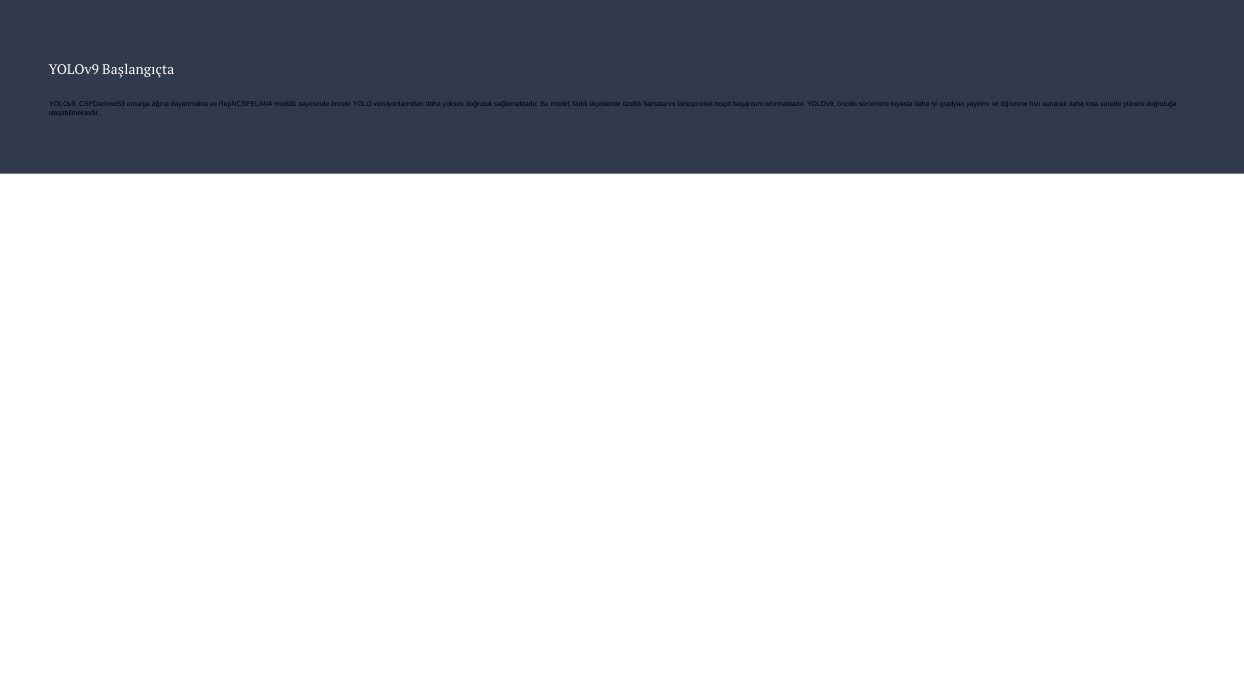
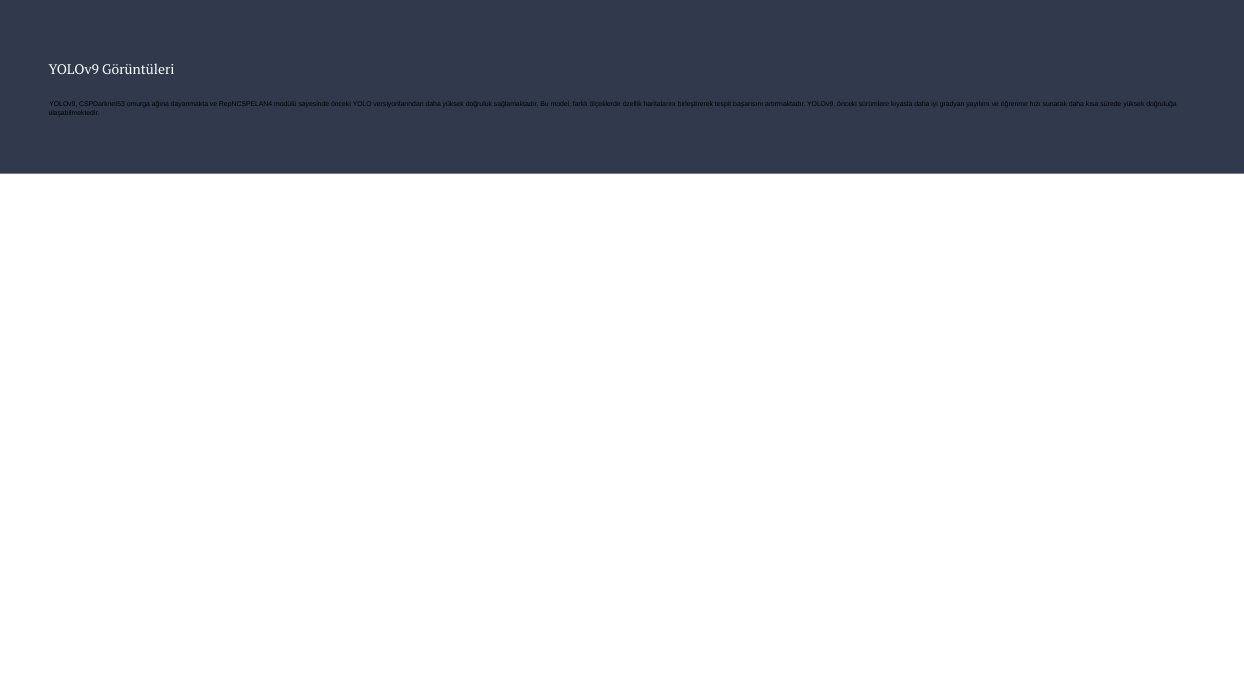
Başlangıçta: Başlangıçta -> Görüntüleri
